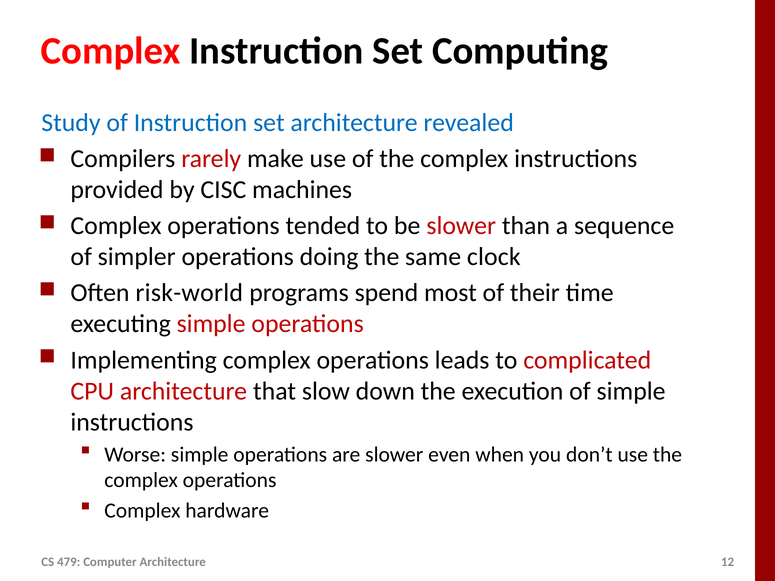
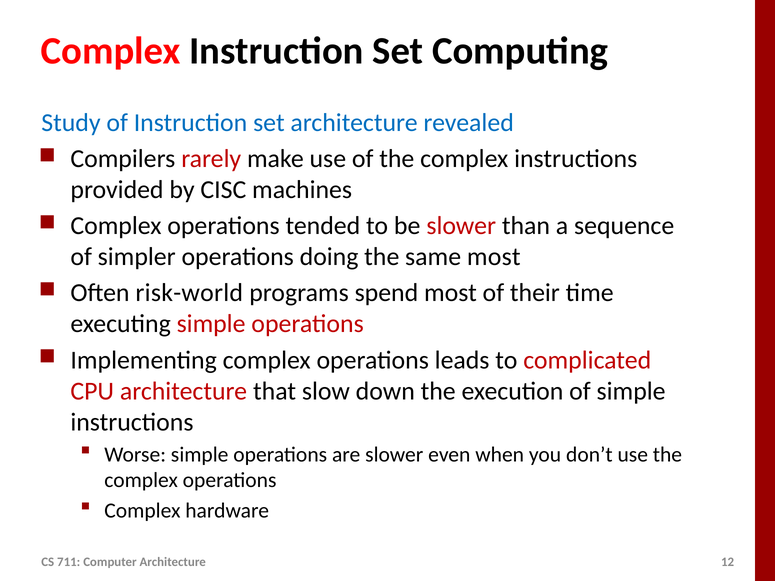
same clock: clock -> most
479: 479 -> 711
